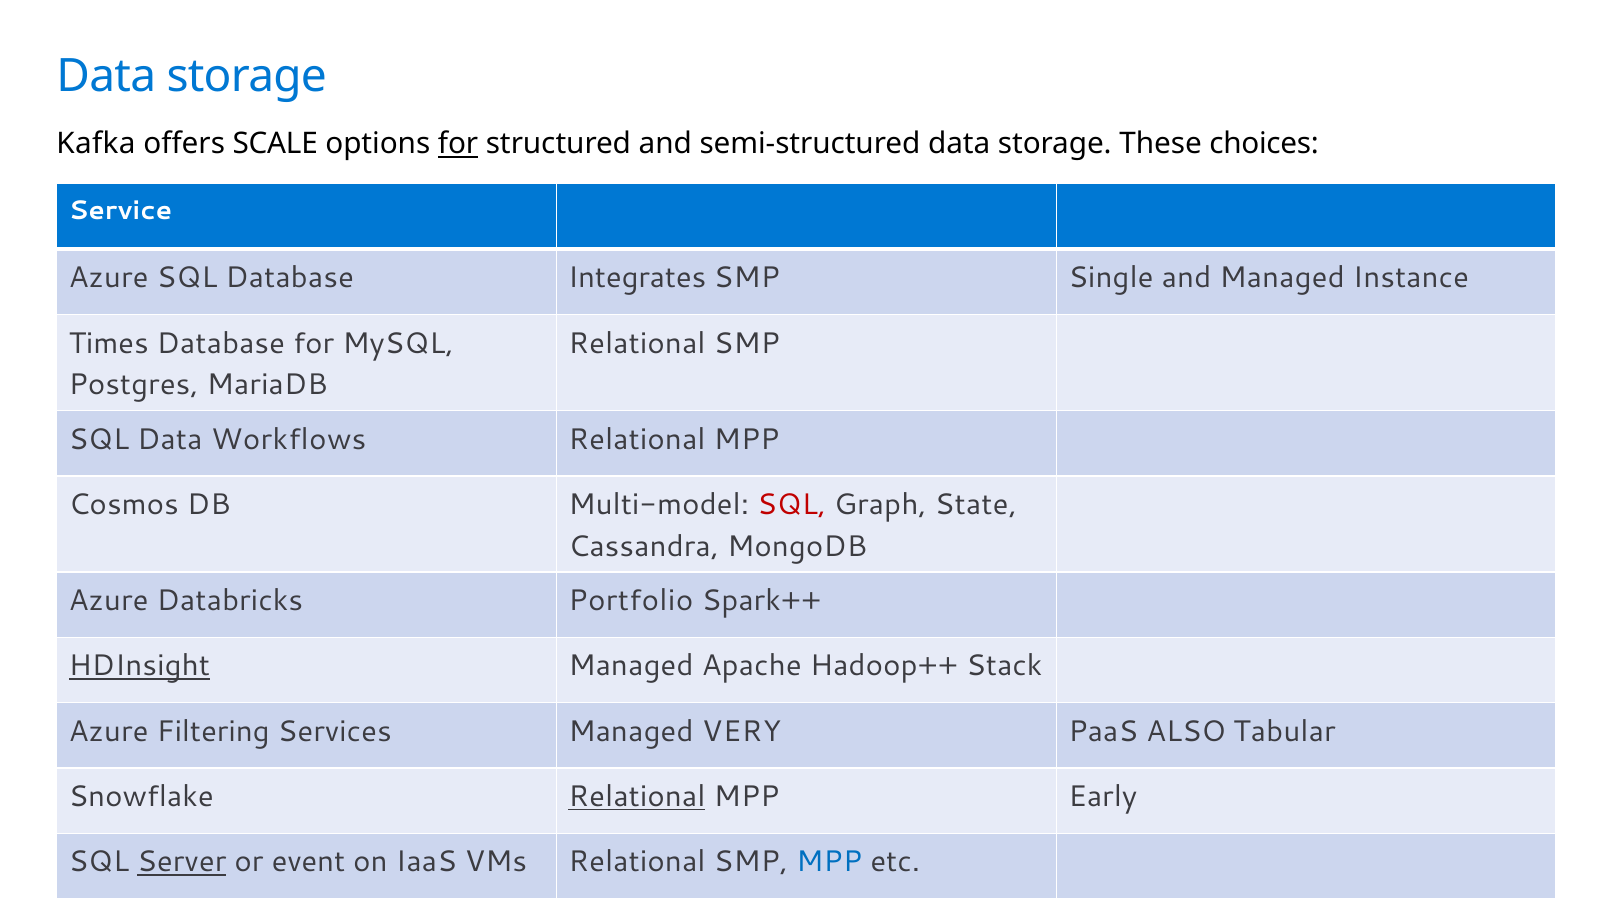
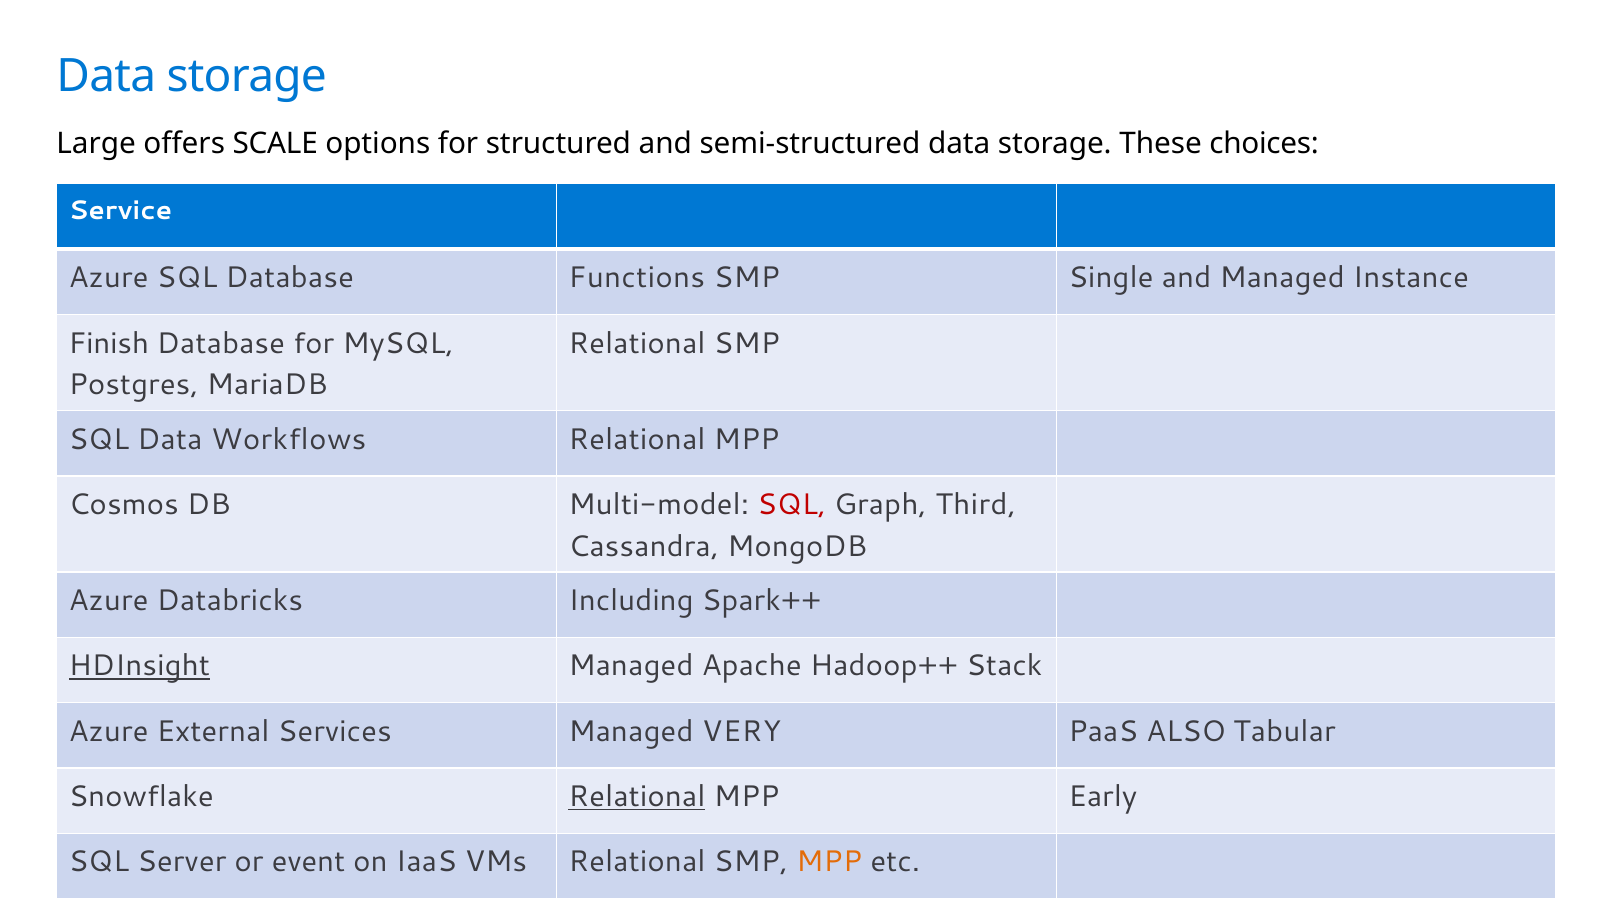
Kafka: Kafka -> Large
for at (458, 144) underline: present -> none
Integrates: Integrates -> Functions
Times: Times -> Finish
State: State -> Third
Portfolio: Portfolio -> Including
Filtering: Filtering -> External
Server underline: present -> none
MPP at (829, 862) colour: blue -> orange
